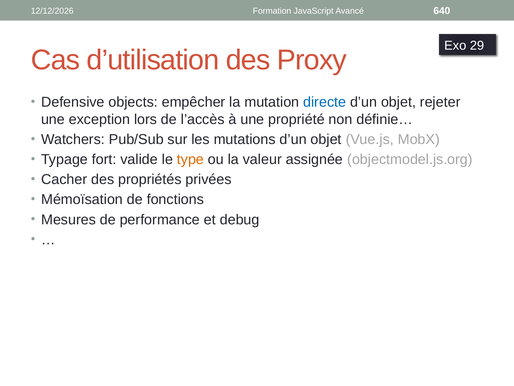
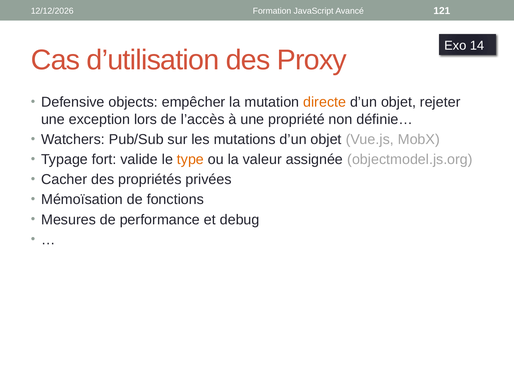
640: 640 -> 121
29: 29 -> 14
directe colour: blue -> orange
